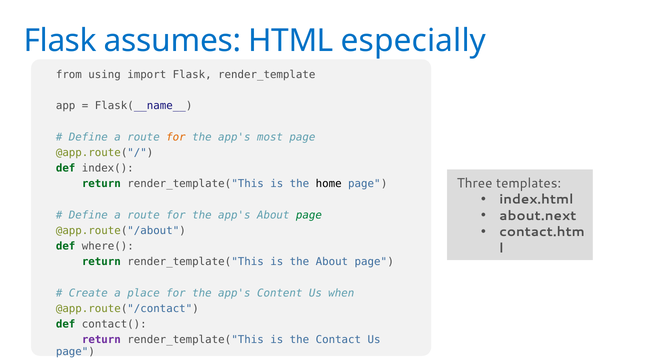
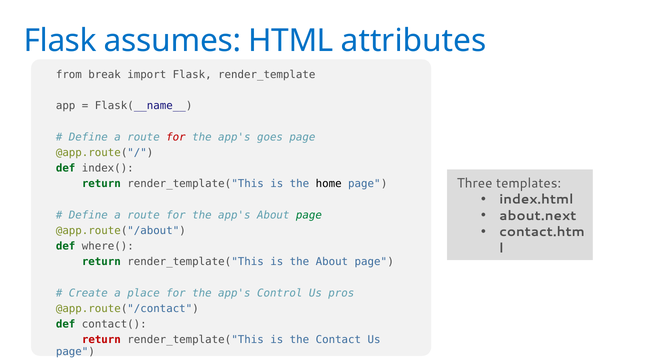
especially: especially -> attributes
using: using -> break
for at (176, 137) colour: orange -> red
most: most -> goes
Content: Content -> Control
when: when -> pros
return at (101, 340) colour: purple -> red
